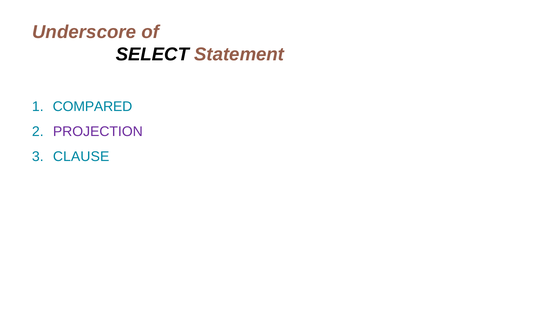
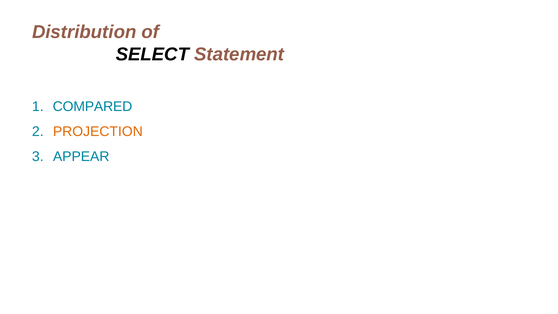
Underscore: Underscore -> Distribution
PROJECTION colour: purple -> orange
CLAUSE: CLAUSE -> APPEAR
